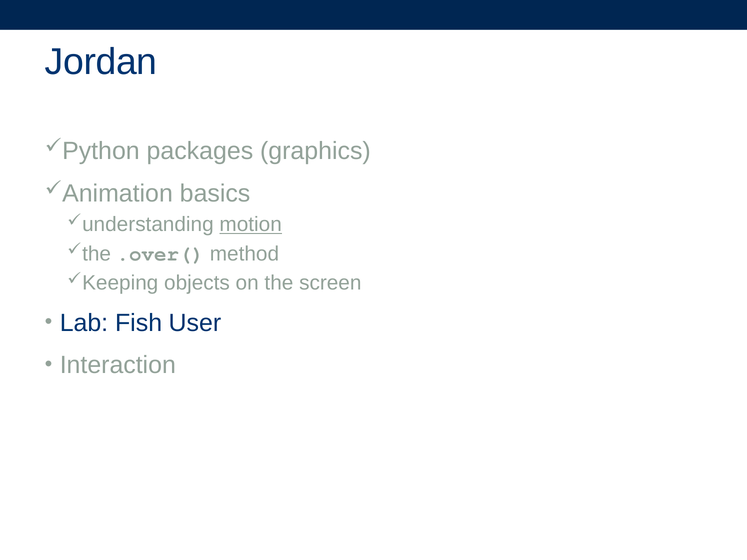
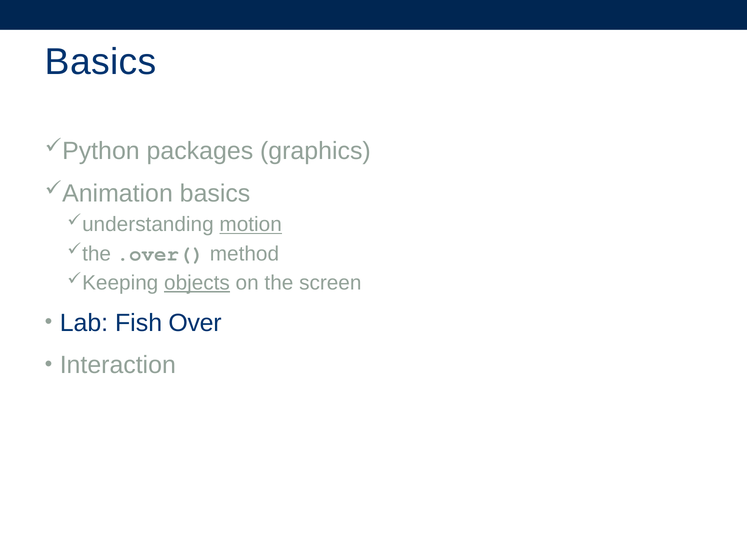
Jordan at (101, 62): Jordan -> Basics
objects underline: none -> present
User: User -> Over
